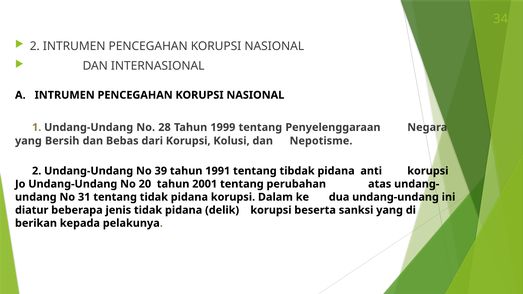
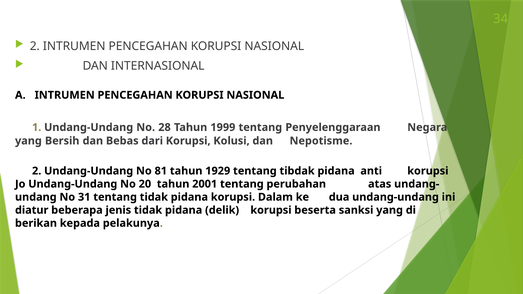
39: 39 -> 81
1991: 1991 -> 1929
